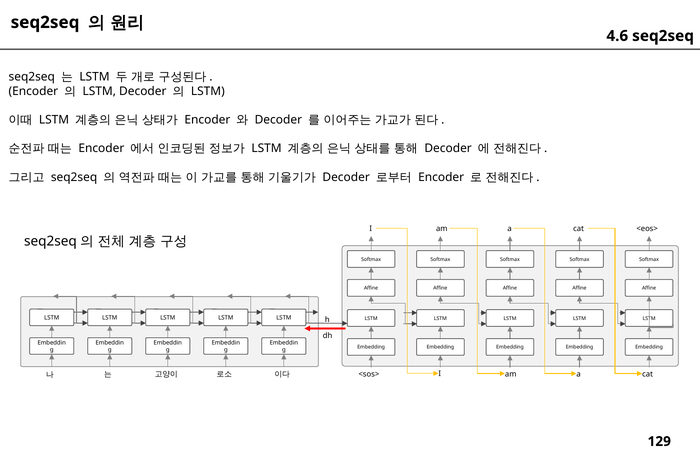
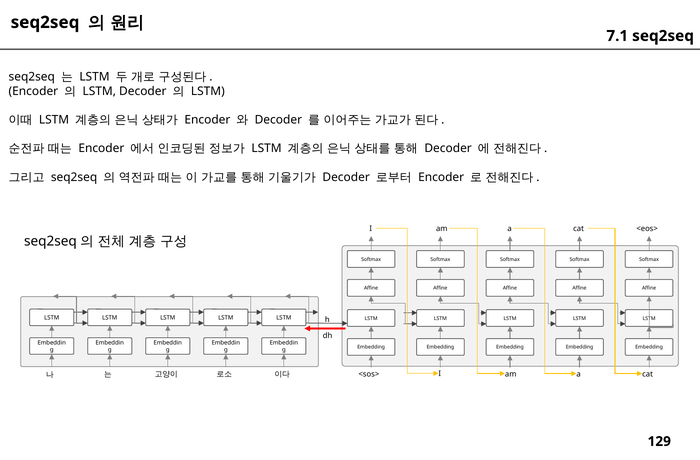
4.6: 4.6 -> 7.1
